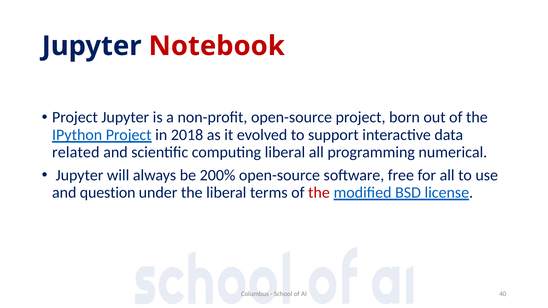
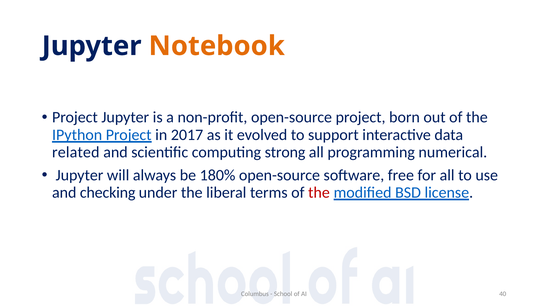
Notebook colour: red -> orange
2018: 2018 -> 2017
computing liberal: liberal -> strong
200%: 200% -> 180%
question: question -> checking
